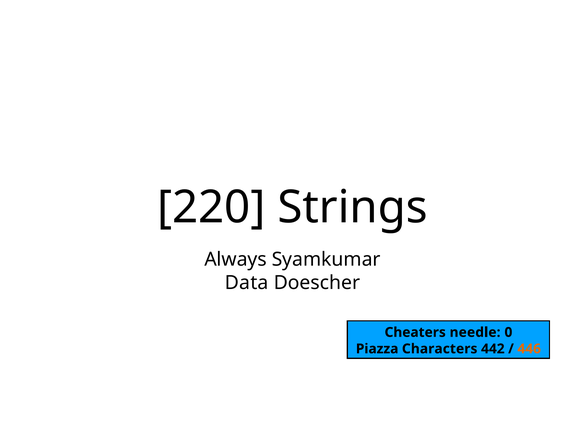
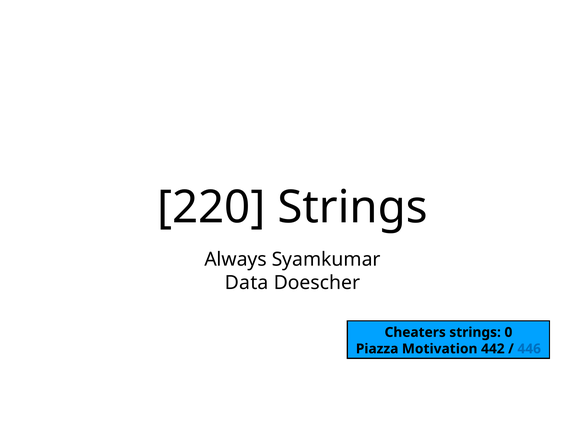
Cheaters needle: needle -> strings
Characters: Characters -> Motivation
446 colour: orange -> blue
